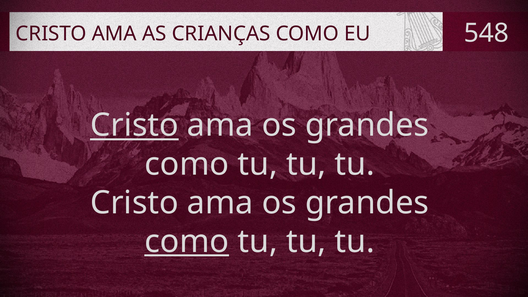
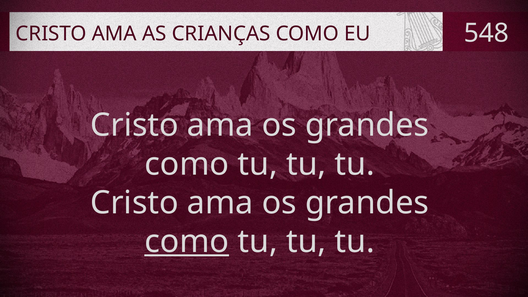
Cristo at (134, 125) underline: present -> none
